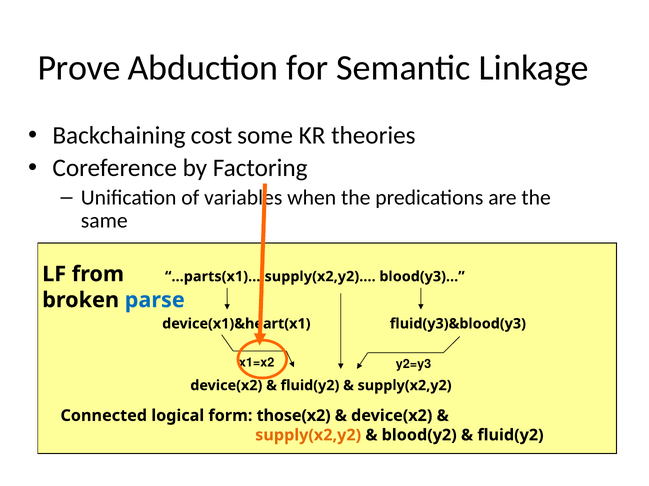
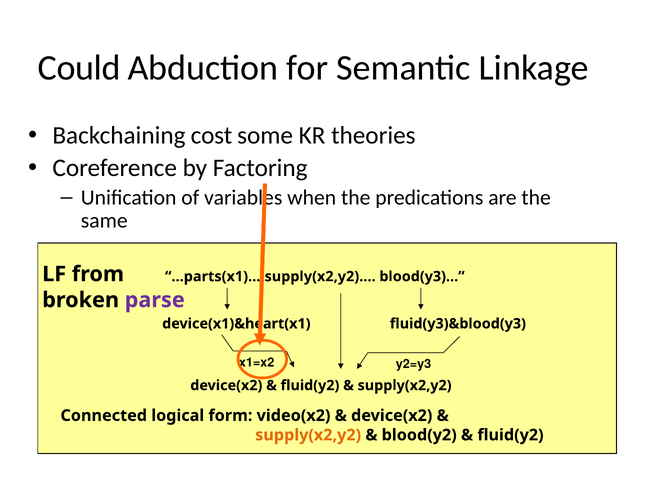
Prove: Prove -> Could
parse colour: blue -> purple
those(x2: those(x2 -> video(x2
